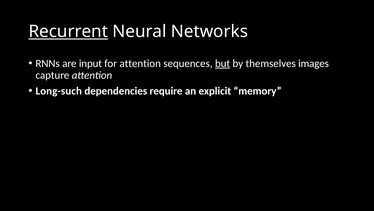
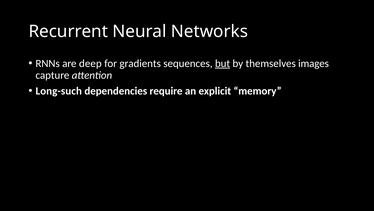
Recurrent underline: present -> none
input: input -> deep
for attention: attention -> gradients
